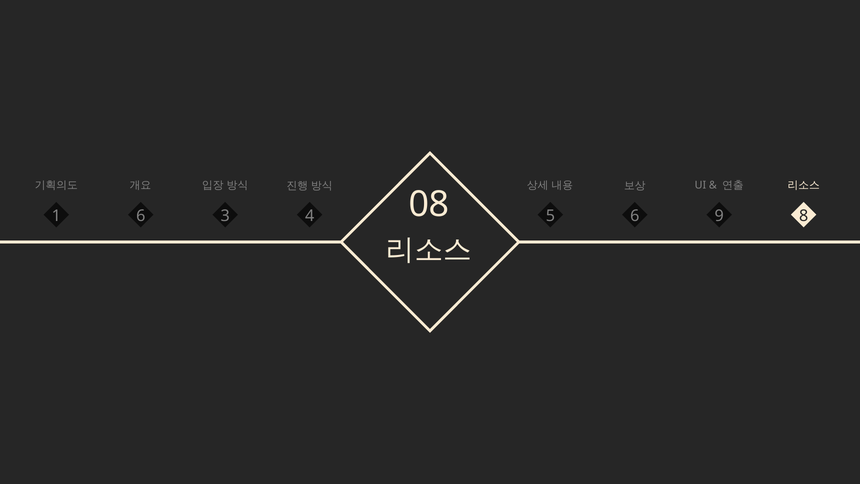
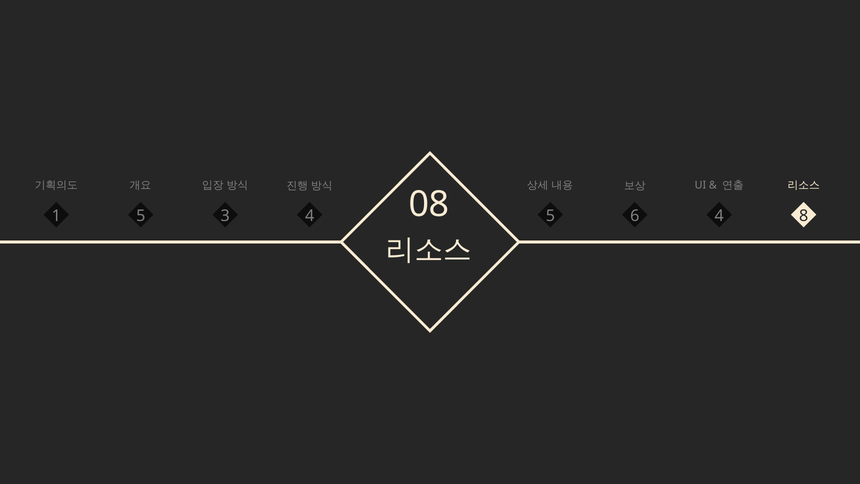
08 9: 9 -> 4
1 6: 6 -> 5
